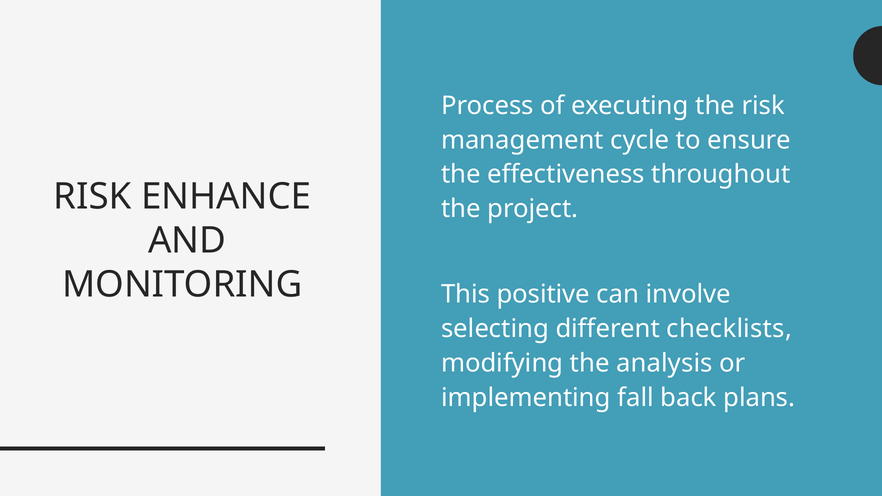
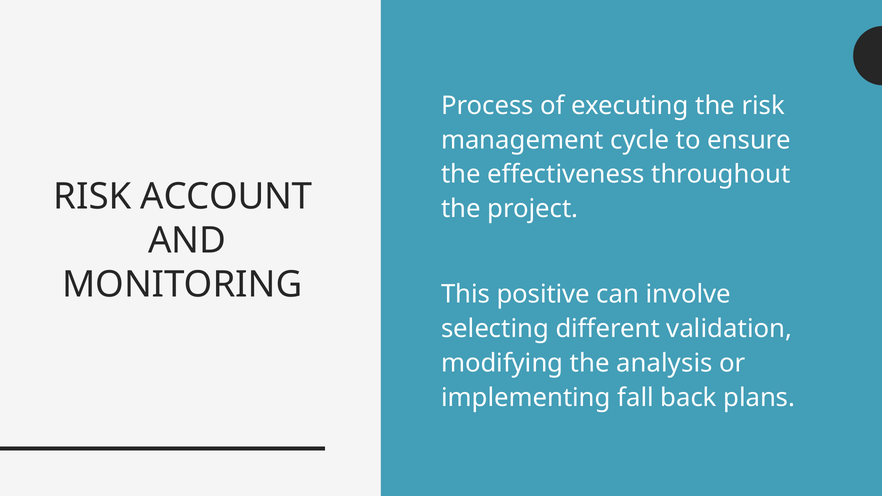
ENHANCE: ENHANCE -> ACCOUNT
checklists: checklists -> validation
